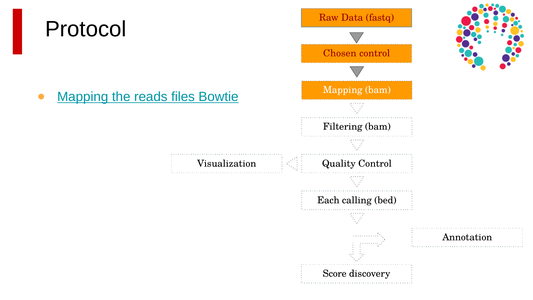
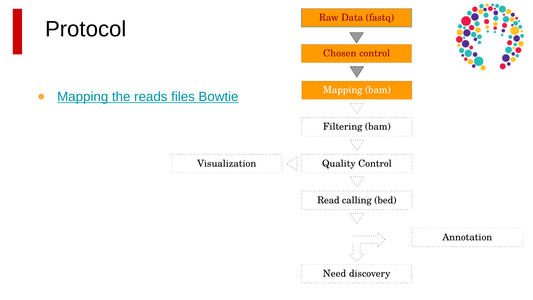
Each: Each -> Read
Score: Score -> Need
